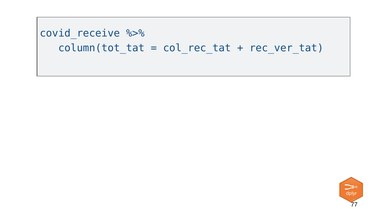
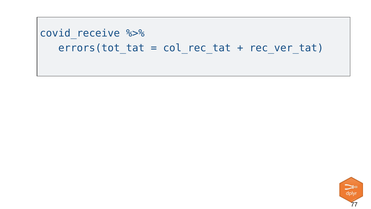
column(tot_tat: column(tot_tat -> errors(tot_tat
